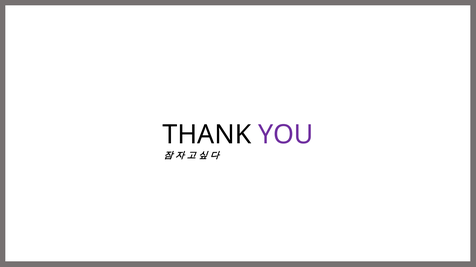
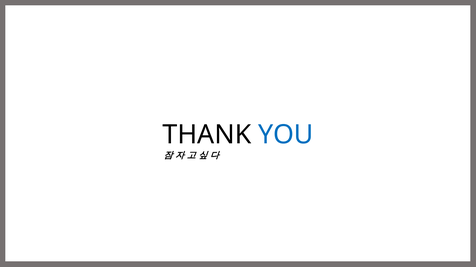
YOU colour: purple -> blue
